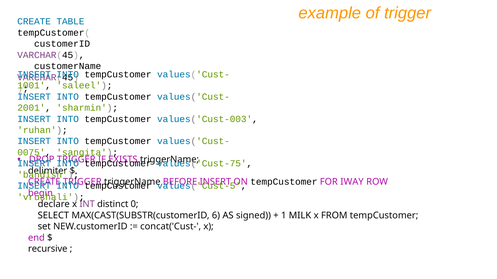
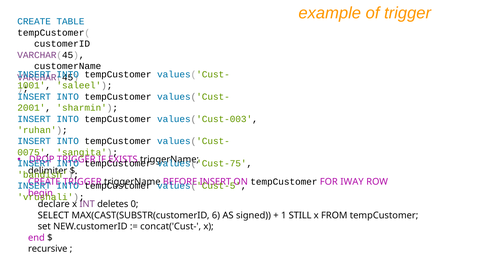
distinct: distinct -> deletes
MILK: MILK -> STILL
